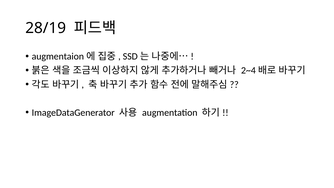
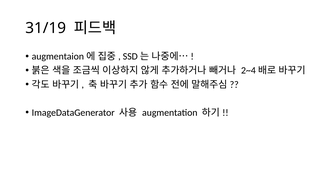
28/19: 28/19 -> 31/19
